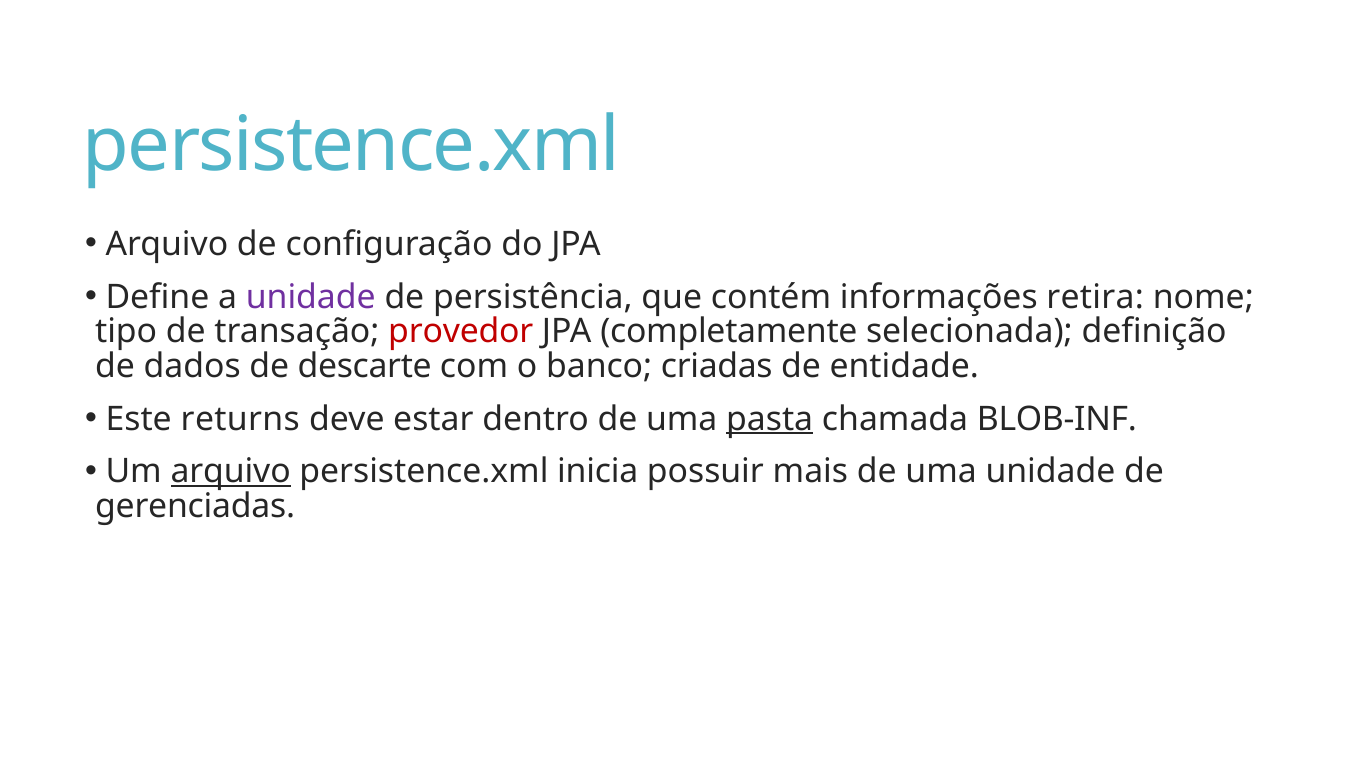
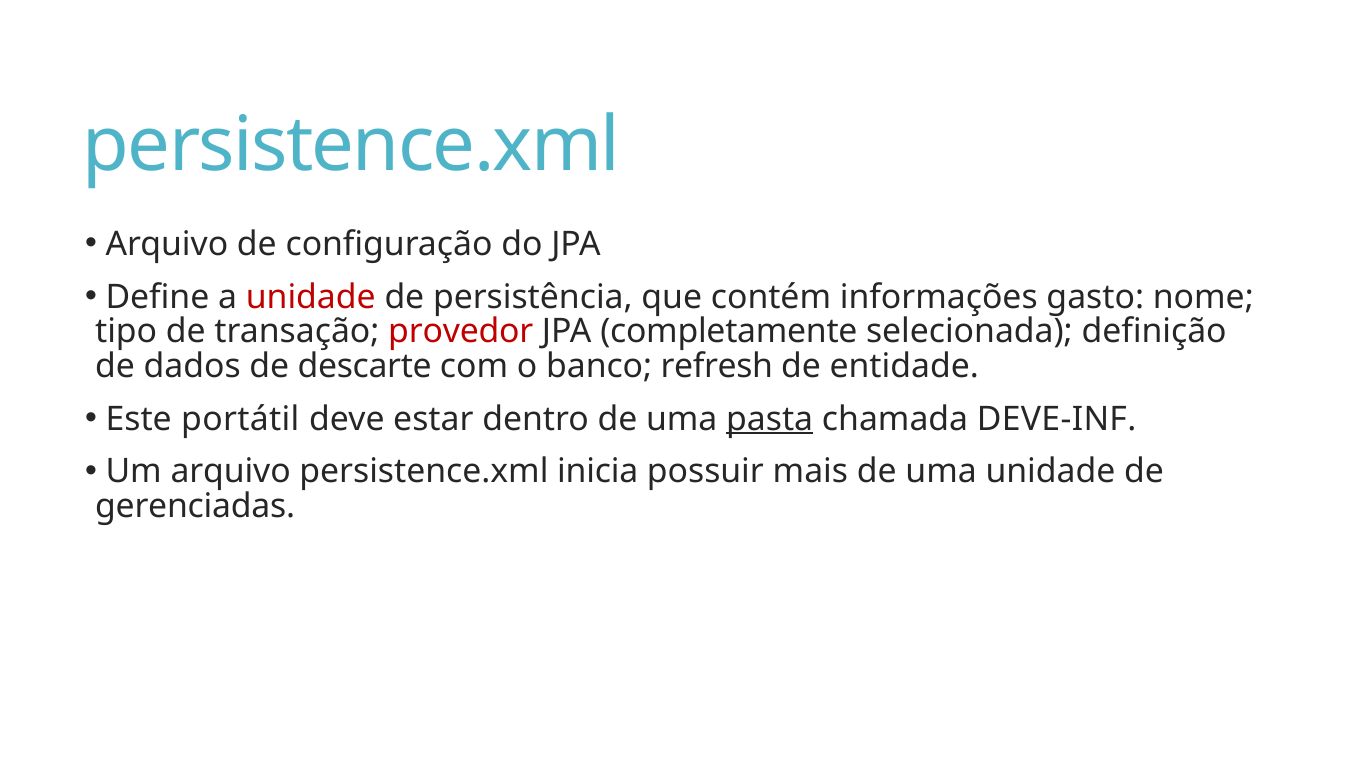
unidade at (311, 297) colour: purple -> red
retira: retira -> gasto
criadas: criadas -> refresh
returns: returns -> portátil
BLOB-INF: BLOB-INF -> DEVE-INF
arquivo at (231, 471) underline: present -> none
